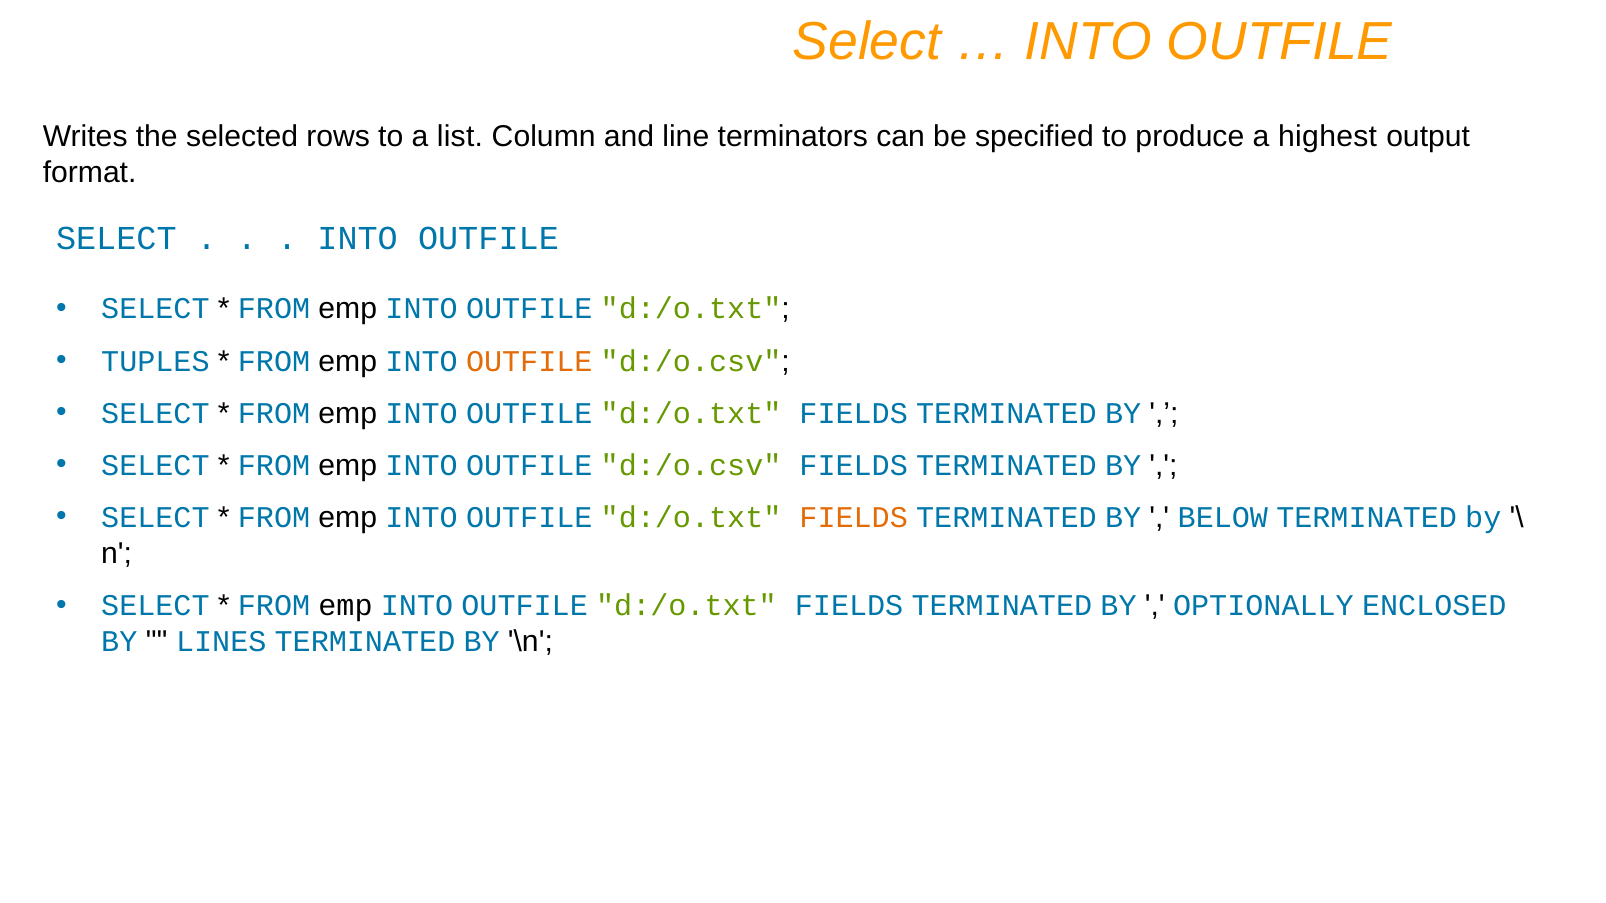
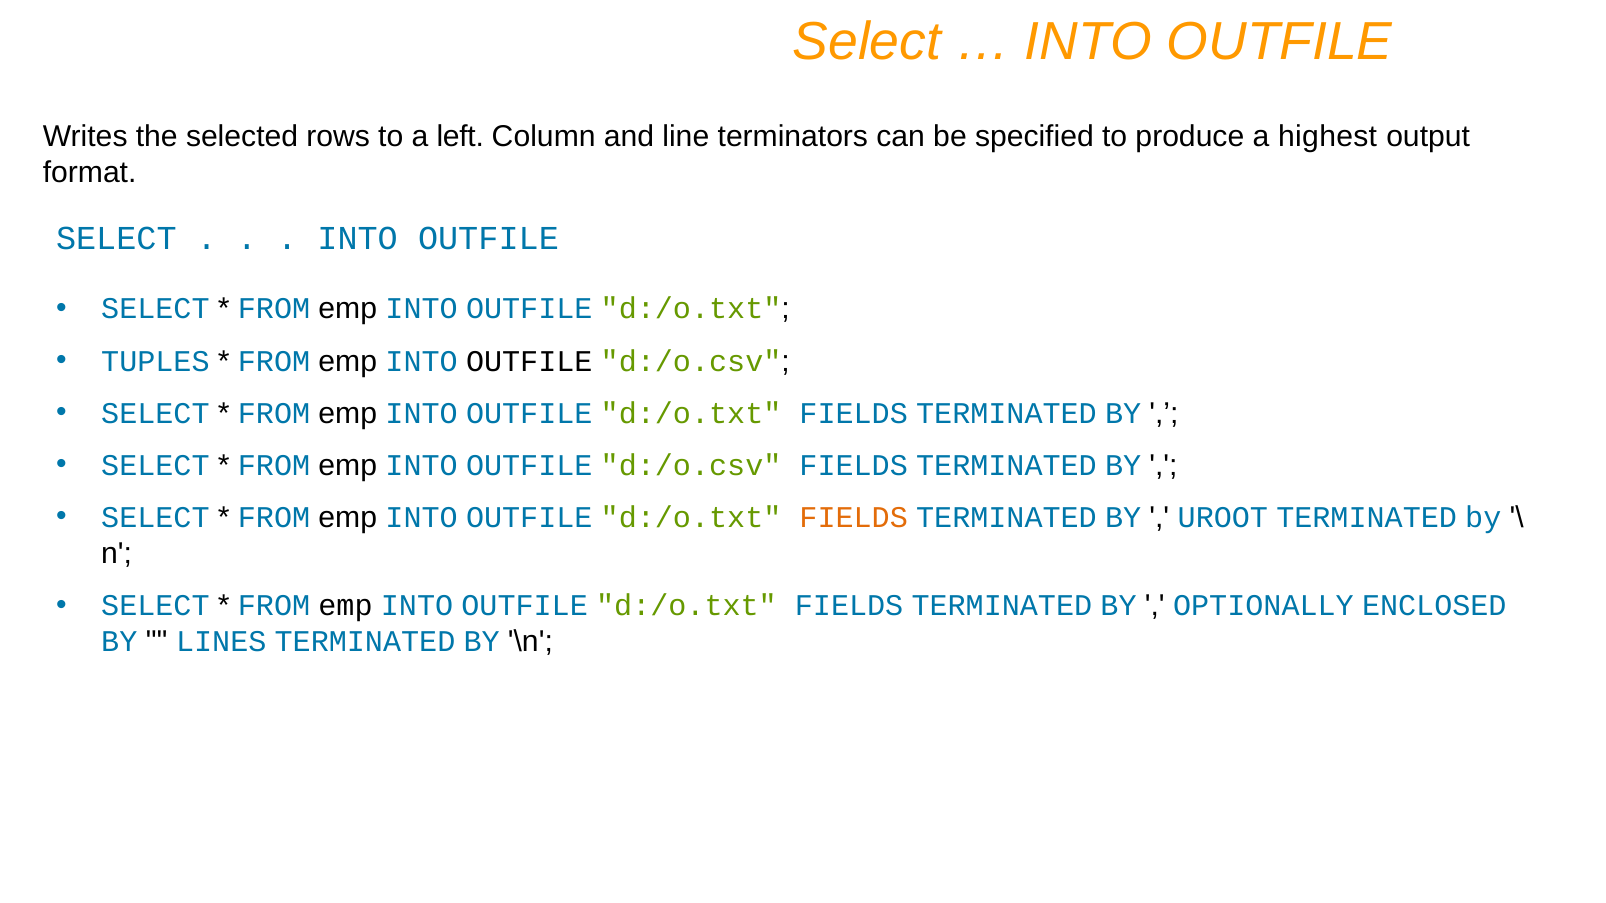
list: list -> left
OUTFILE at (529, 361) colour: orange -> black
BELOW: BELOW -> UROOT
